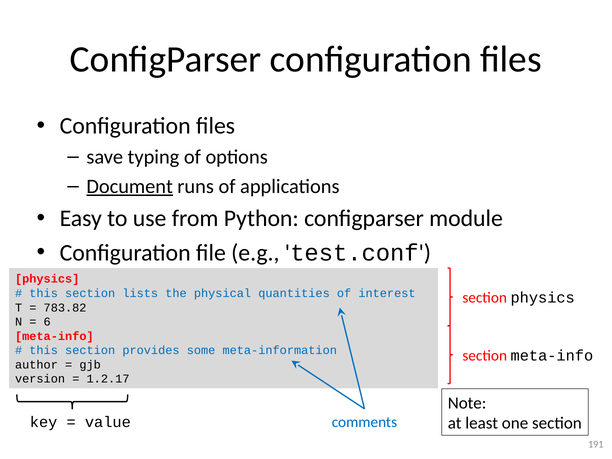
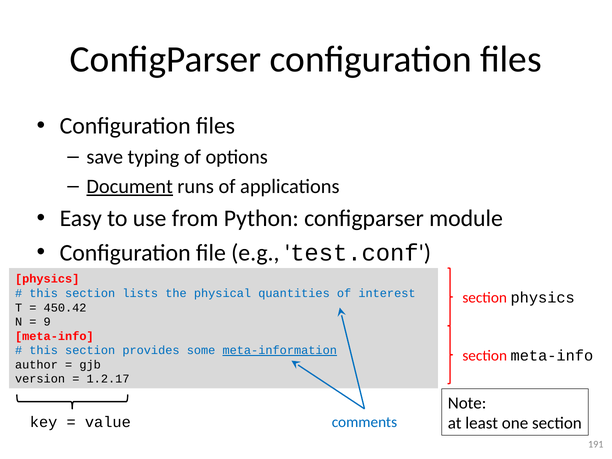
783.82: 783.82 -> 450.42
6: 6 -> 9
meta-information underline: none -> present
